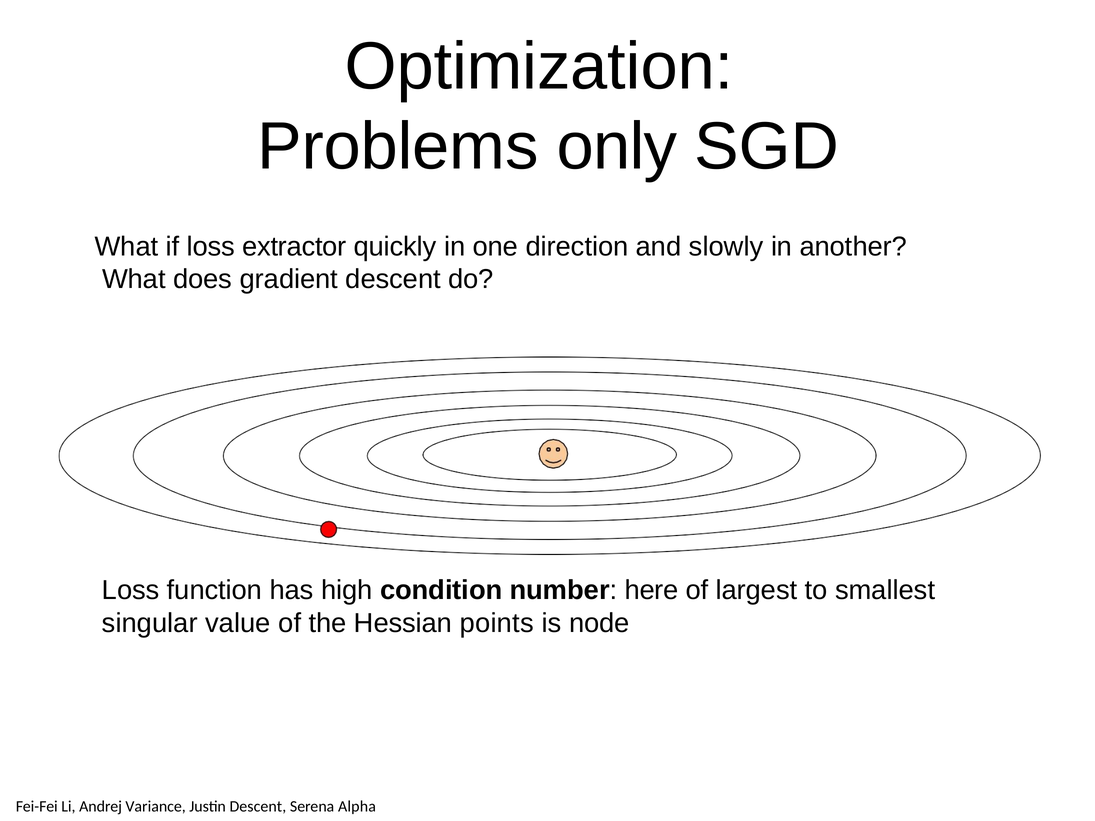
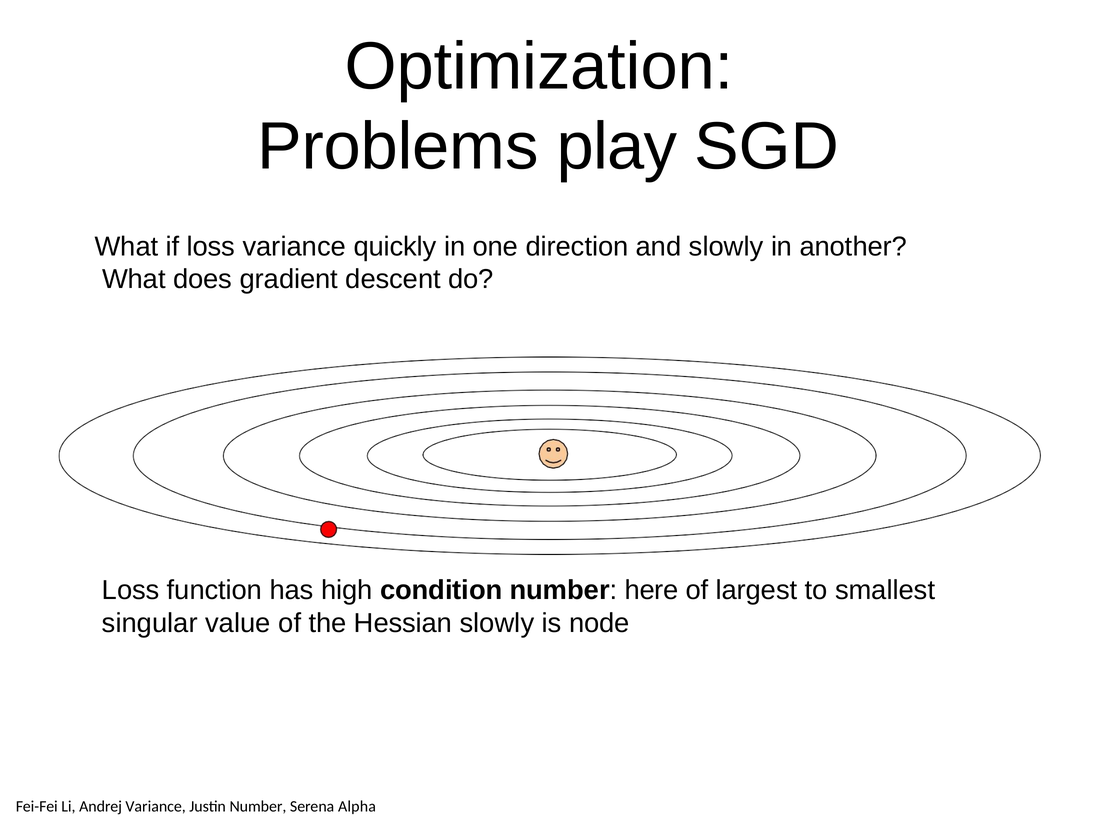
only: only -> play
loss extractor: extractor -> variance
Hessian points: points -> slowly
Justin Descent: Descent -> Number
